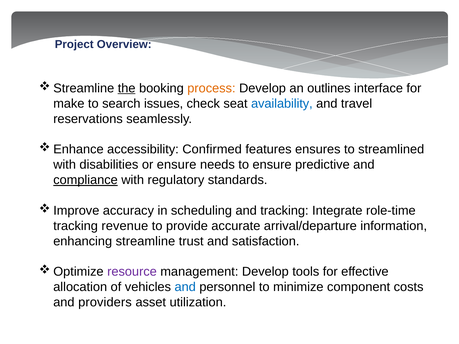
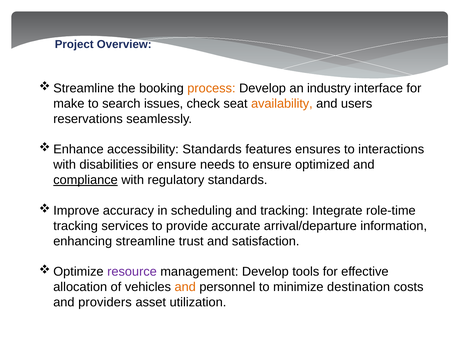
the underline: present -> none
outlines: outlines -> industry
availability colour: blue -> orange
travel: travel -> users
accessibility Confirmed: Confirmed -> Standards
streamlined: streamlined -> interactions
predictive: predictive -> optimized
revenue: revenue -> services
and at (185, 287) colour: blue -> orange
component: component -> destination
